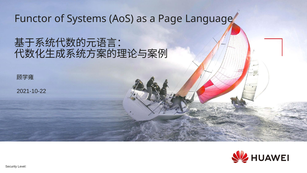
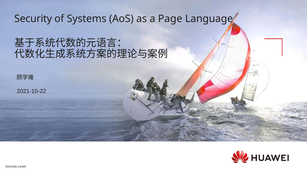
Functor at (33, 19): Functor -> Security
